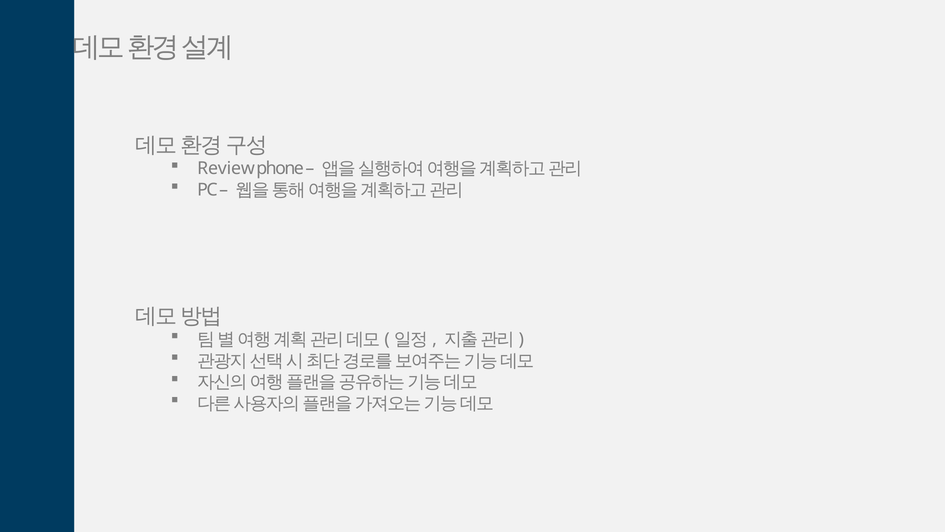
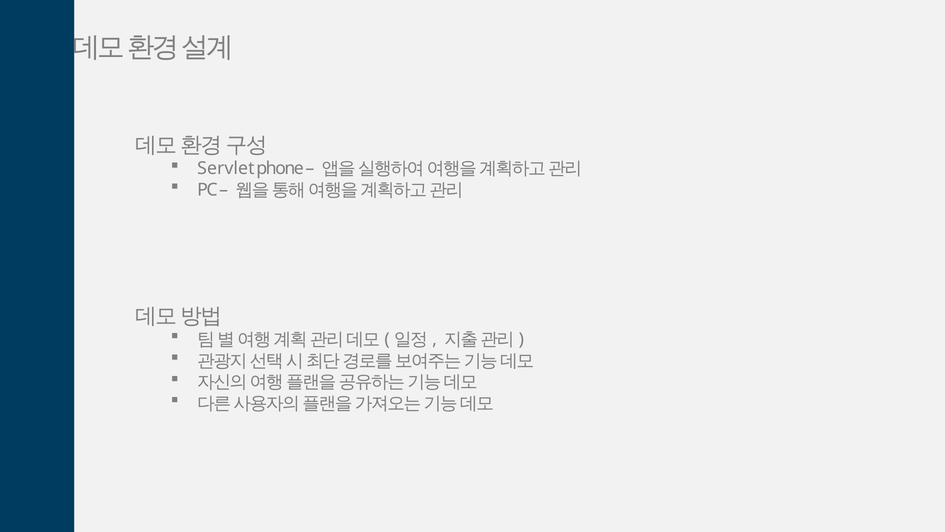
Review: Review -> Servlet
